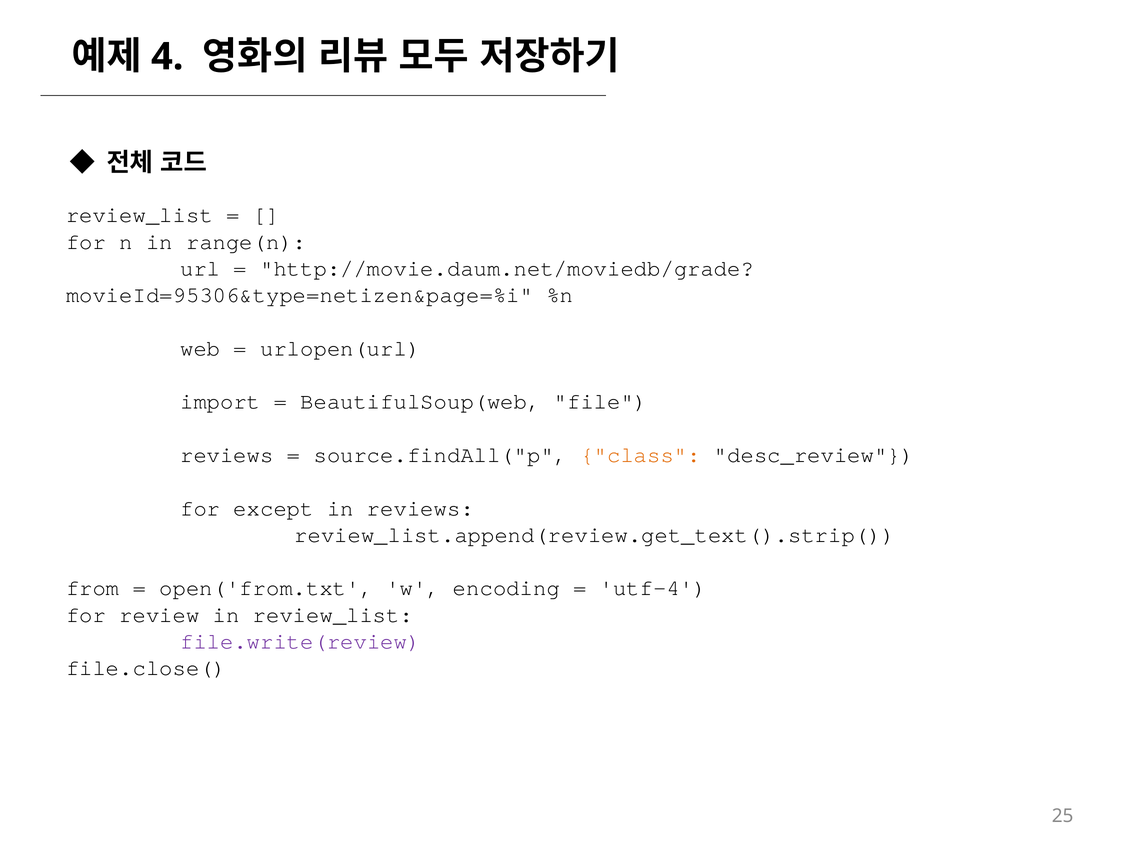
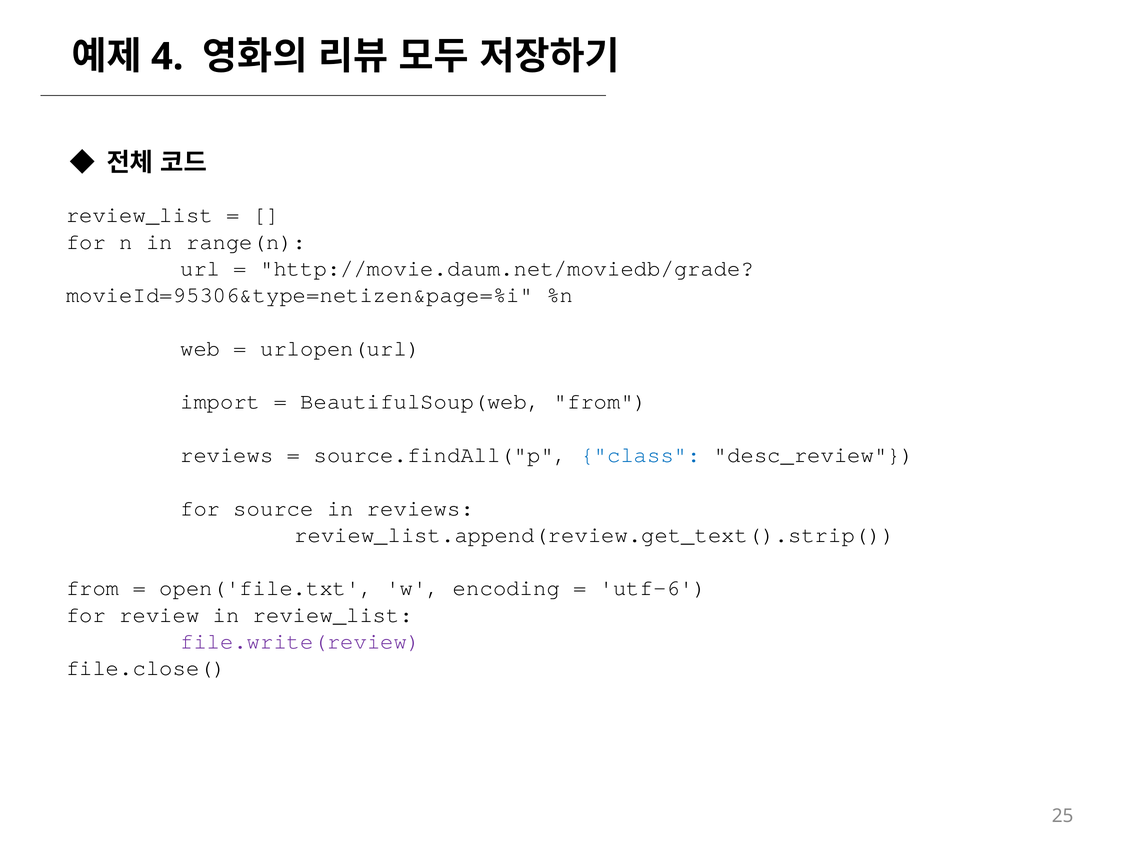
BeautifulSoup(web file: file -> from
class colour: orange -> blue
except: except -> source
open('from.txt: open('from.txt -> open('file.txt
utf-4: utf-4 -> utf-6
